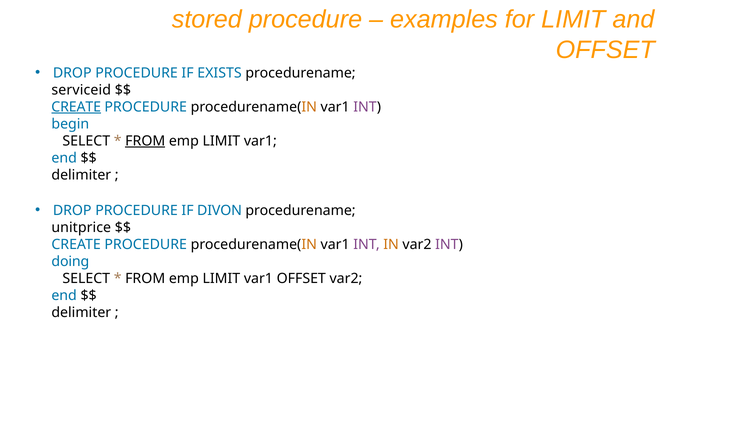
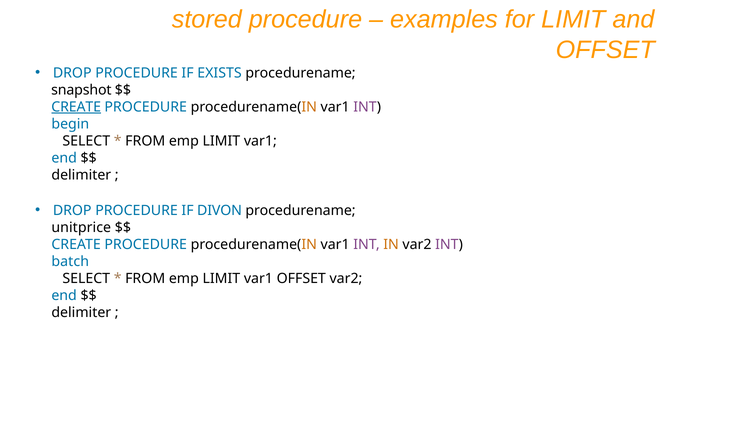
serviceid: serviceid -> snapshot
FROM at (145, 141) underline: present -> none
doing: doing -> batch
